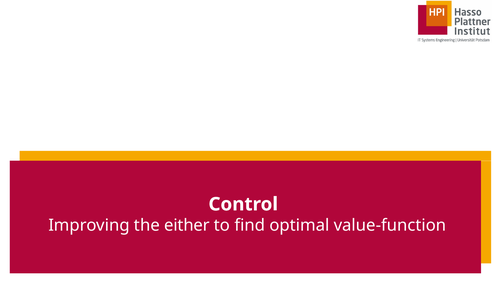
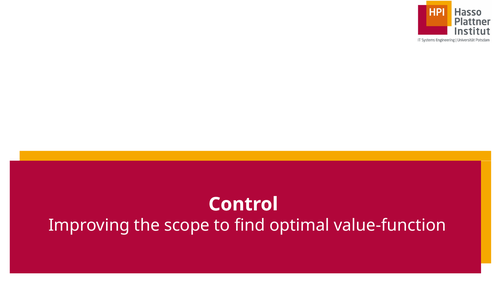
either: either -> scope
